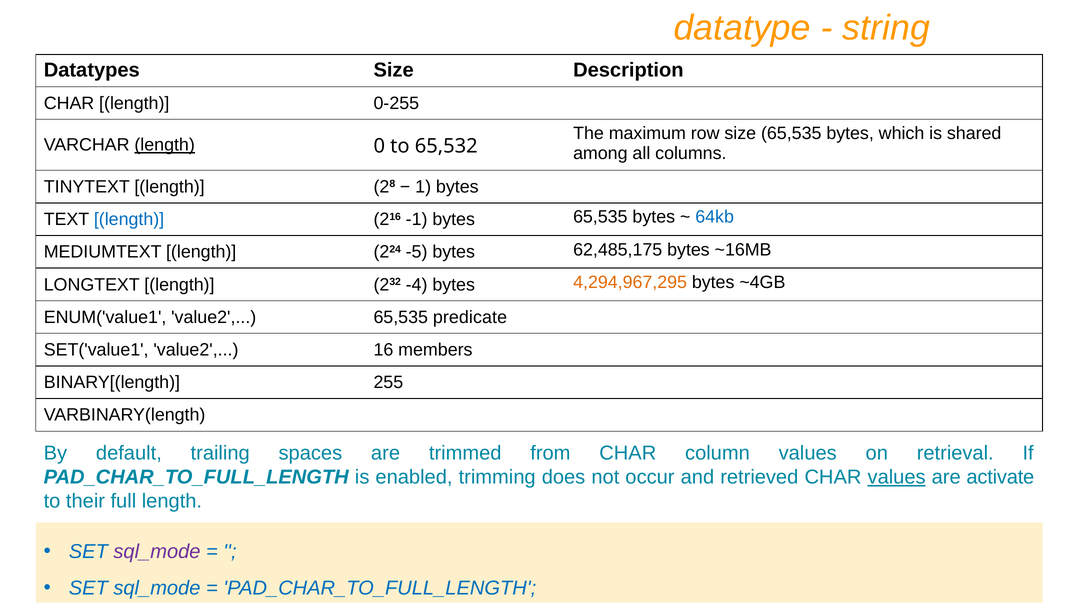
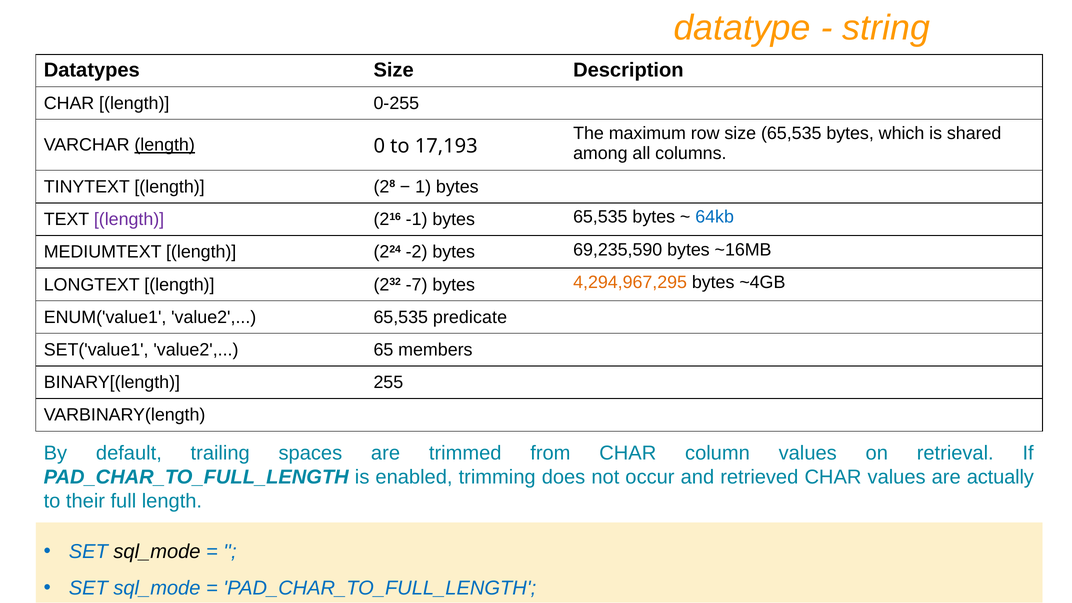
65,532: 65,532 -> 17,193
length at (129, 219) colour: blue -> purple
-5: -5 -> -2
62,485,175: 62,485,175 -> 69,235,590
-4: -4 -> -7
16: 16 -> 65
values at (897, 477) underline: present -> none
activate: activate -> actually
sql_mode at (157, 552) colour: purple -> black
